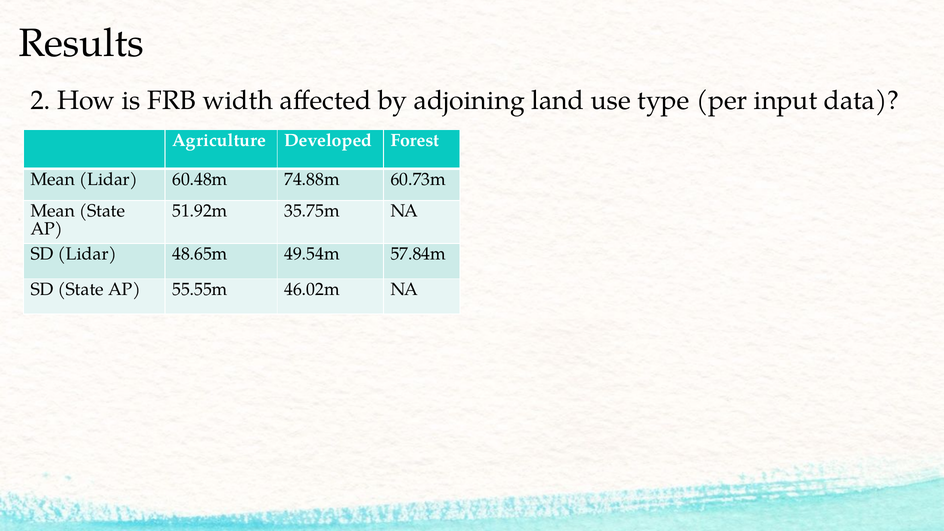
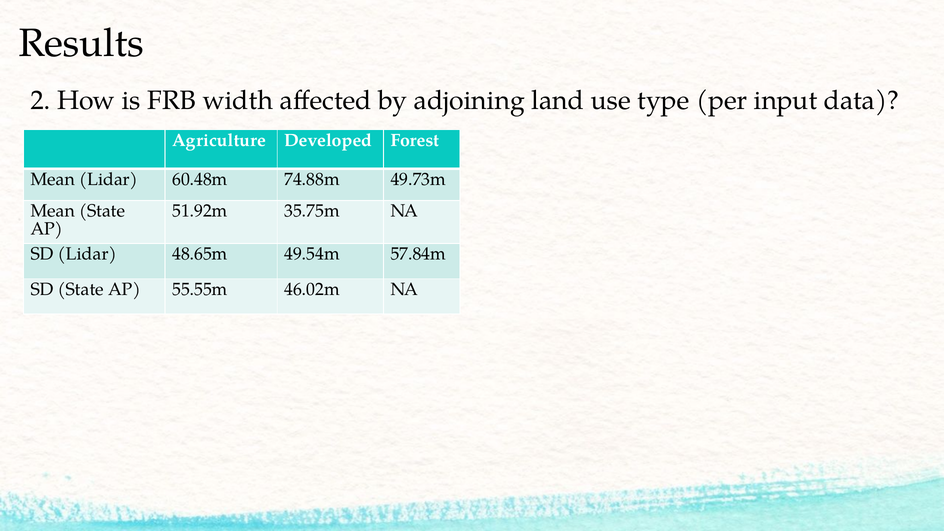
60.73m: 60.73m -> 49.73m
